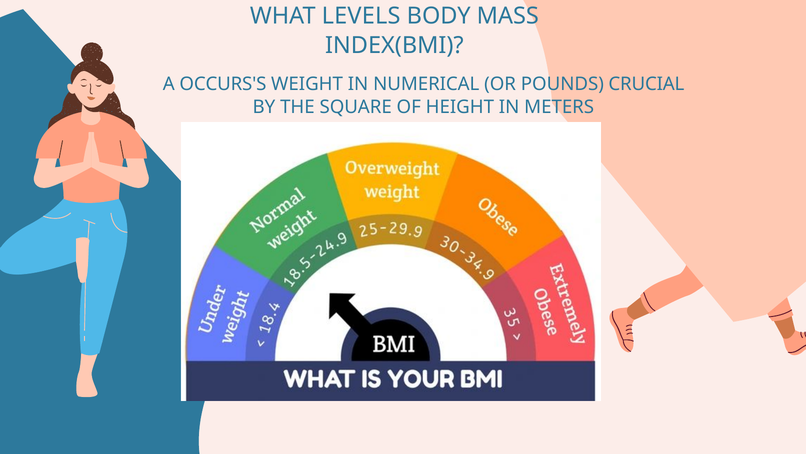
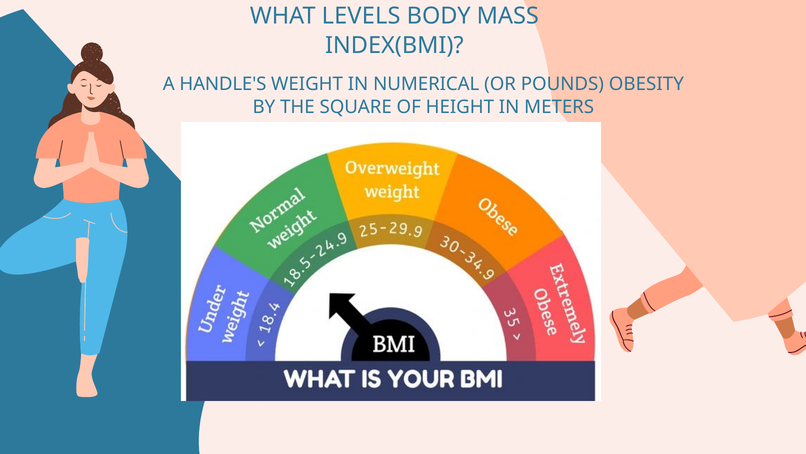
OCCURS'S: OCCURS'S -> HANDLE'S
CRUCIAL: CRUCIAL -> OBESITY
